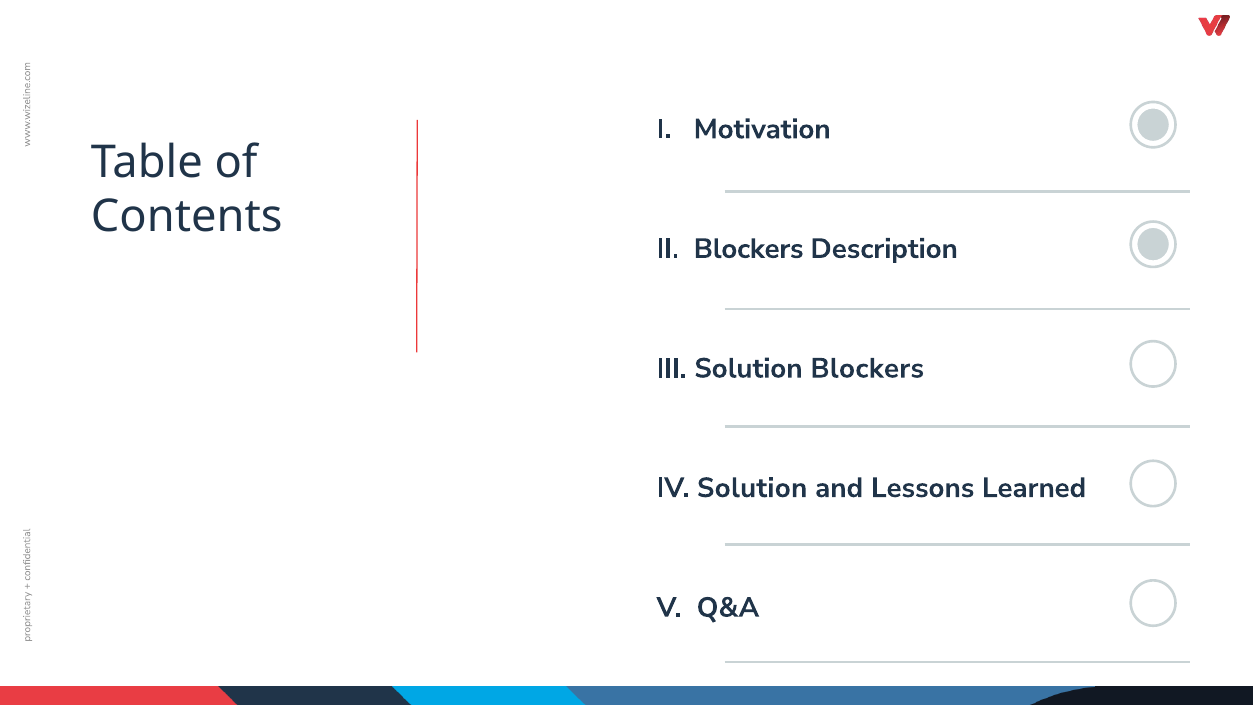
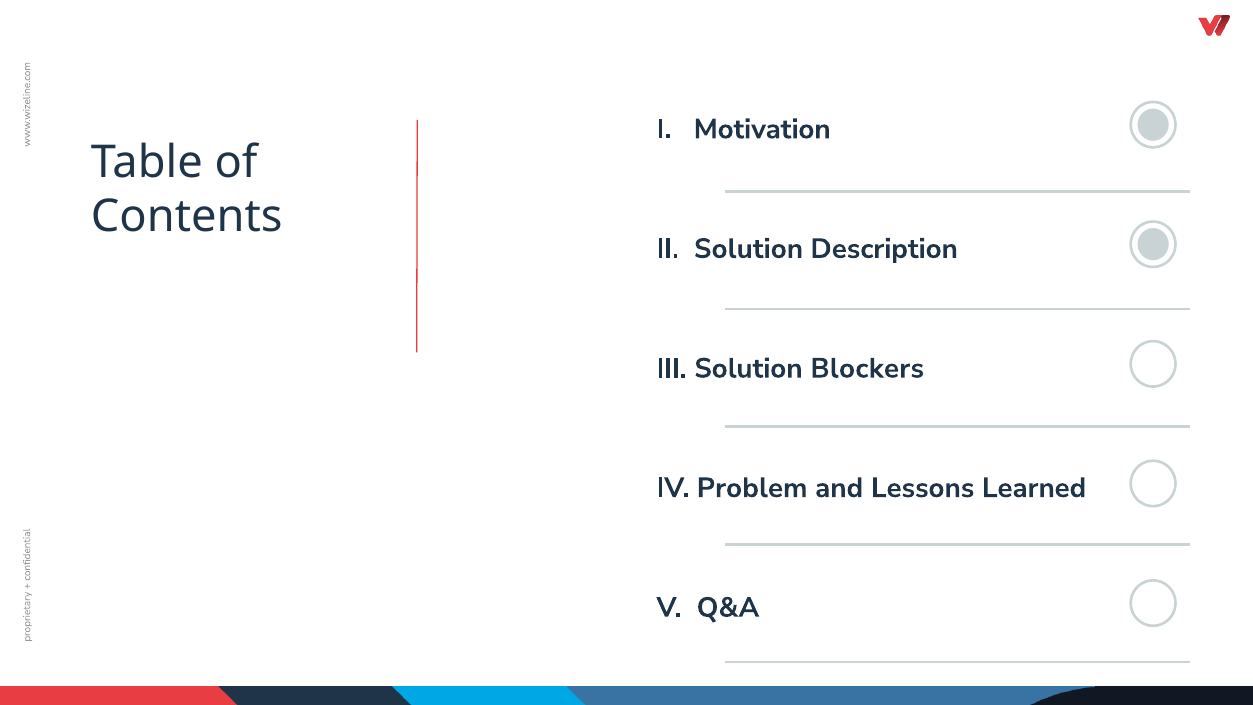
II Blockers: Blockers -> Solution
IV Solution: Solution -> Problem
